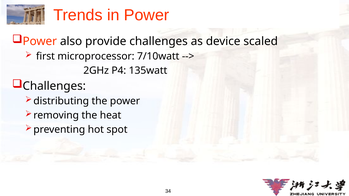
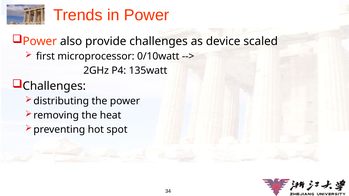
7/10watt: 7/10watt -> 0/10watt
